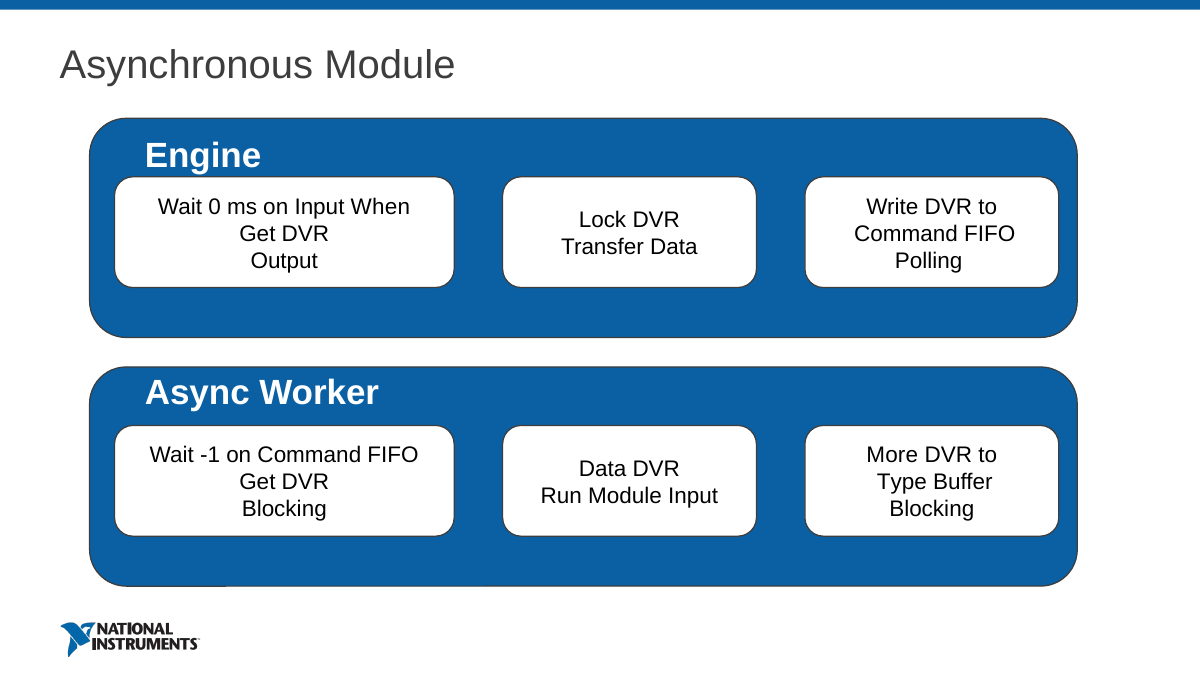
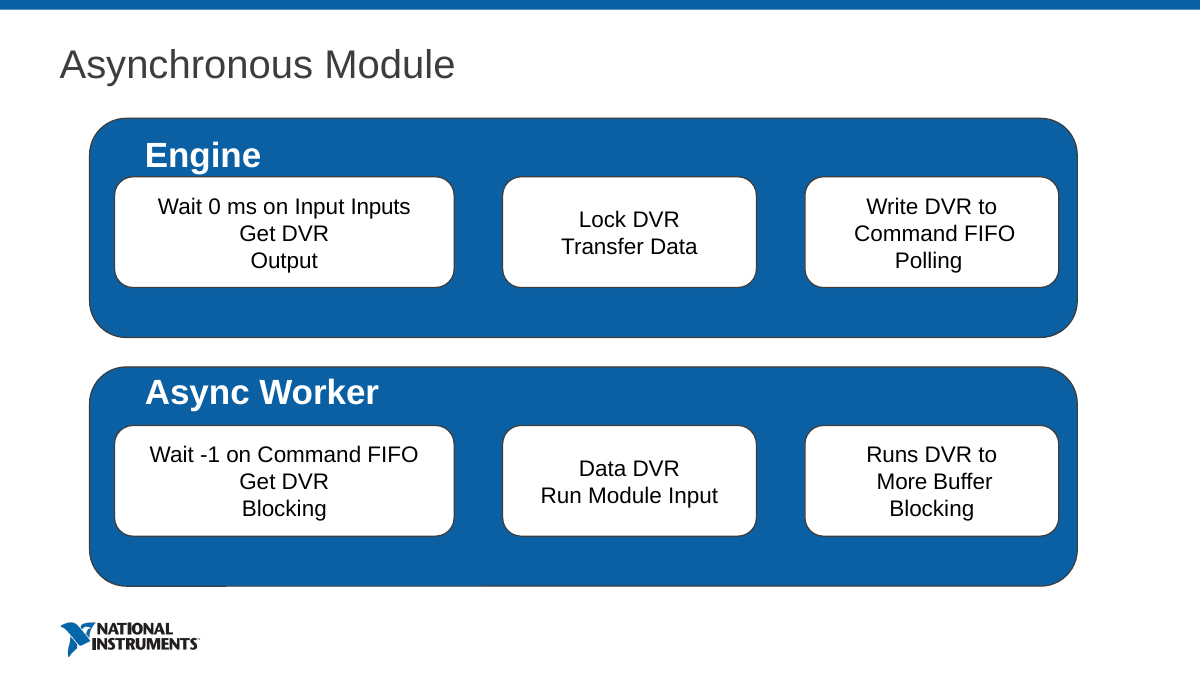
When: When -> Inputs
More: More -> Runs
Type: Type -> More
